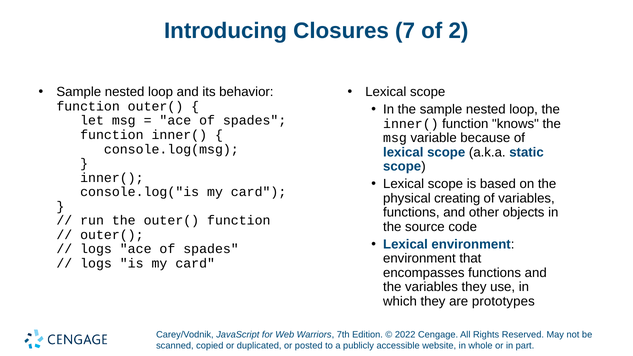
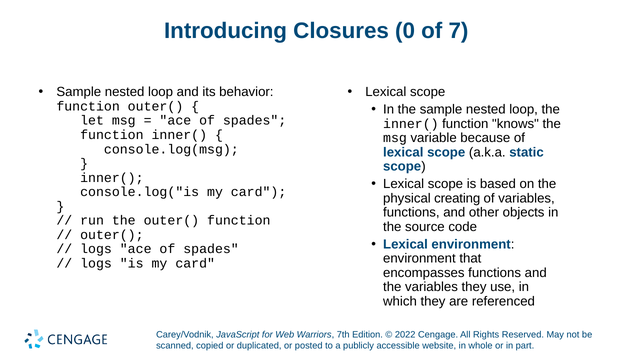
7: 7 -> 0
2: 2 -> 7
prototypes: prototypes -> referenced
